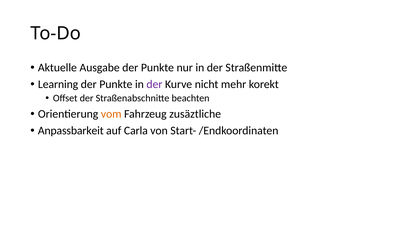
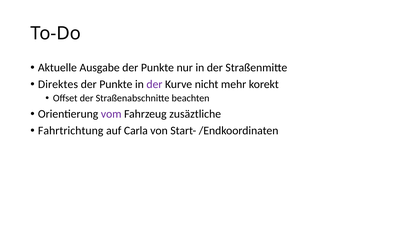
Learning: Learning -> Direktes
vom colour: orange -> purple
Anpassbarkeit: Anpassbarkeit -> Fahrtrichtung
